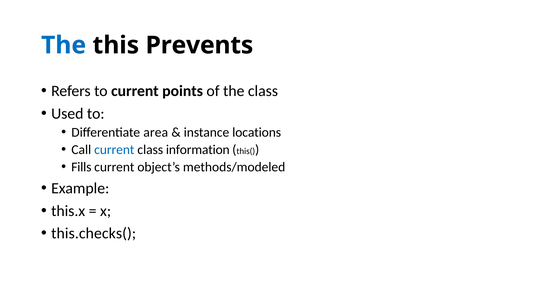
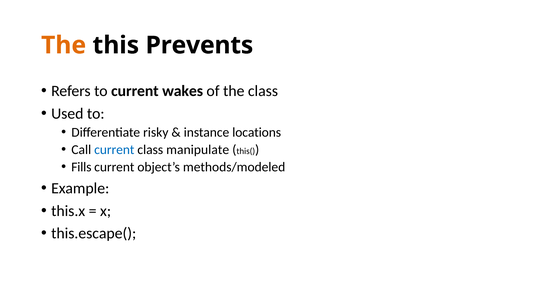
The at (64, 45) colour: blue -> orange
points: points -> wakes
area: area -> risky
information: information -> manipulate
this.checks(: this.checks( -> this.escape(
